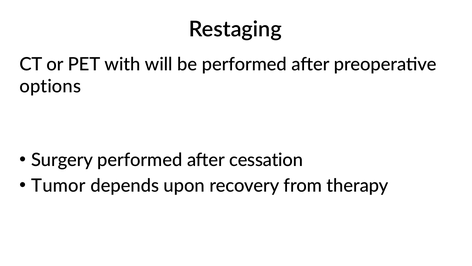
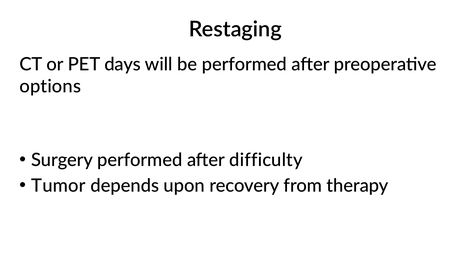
with: with -> days
cessation: cessation -> difficulty
